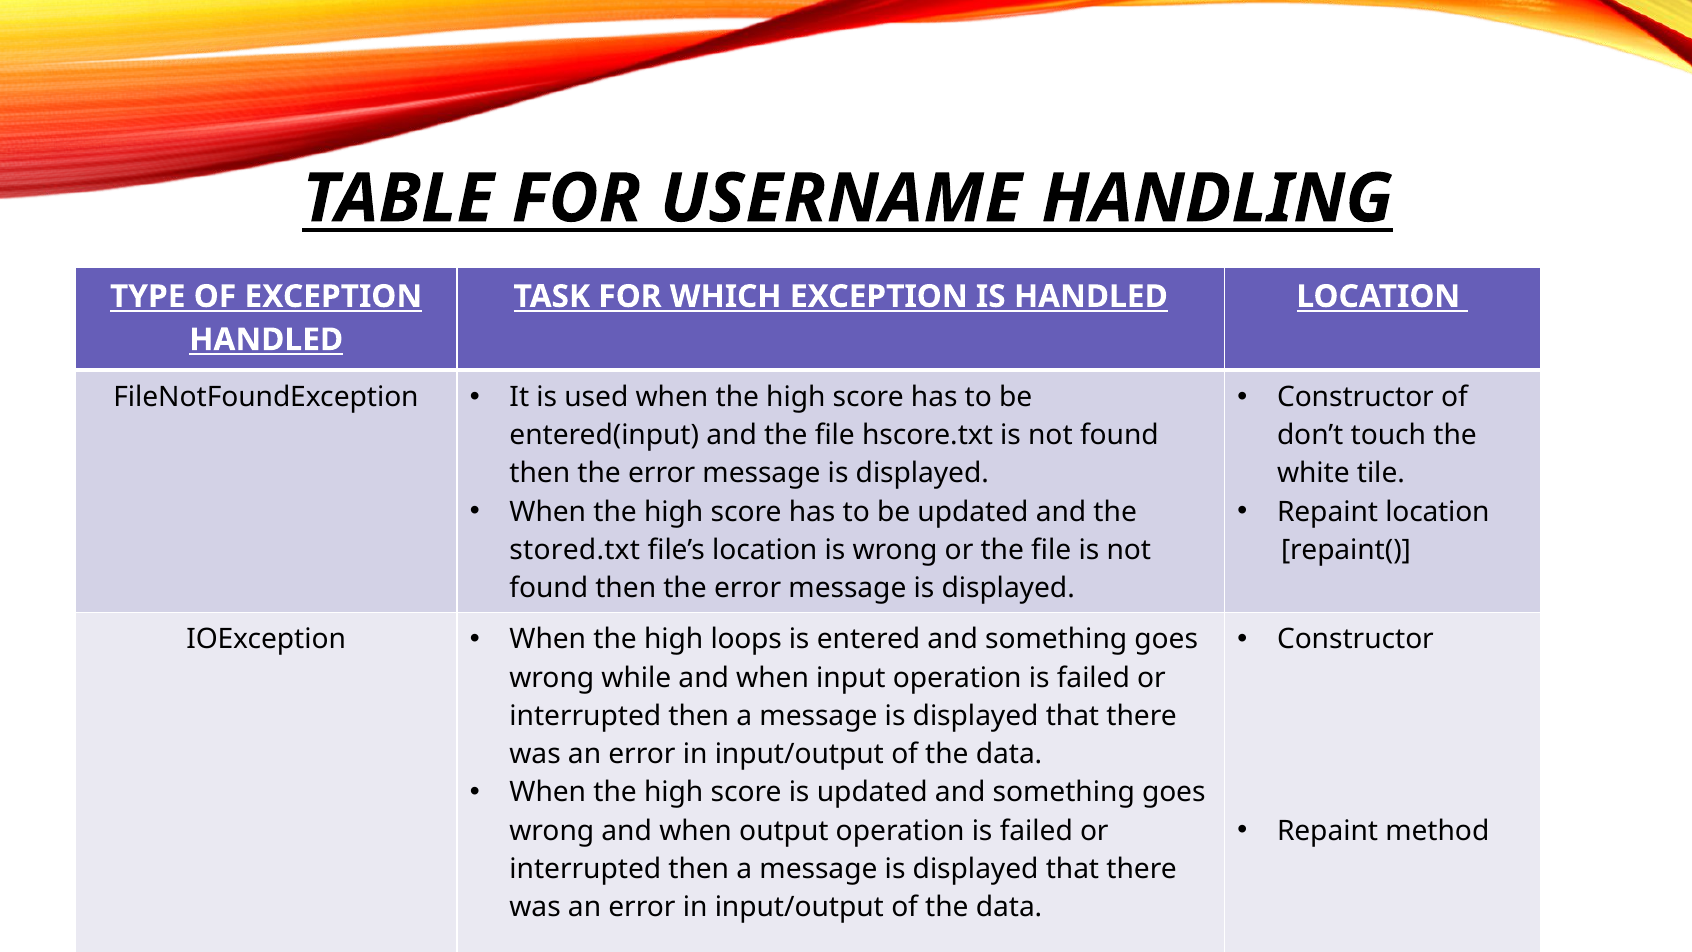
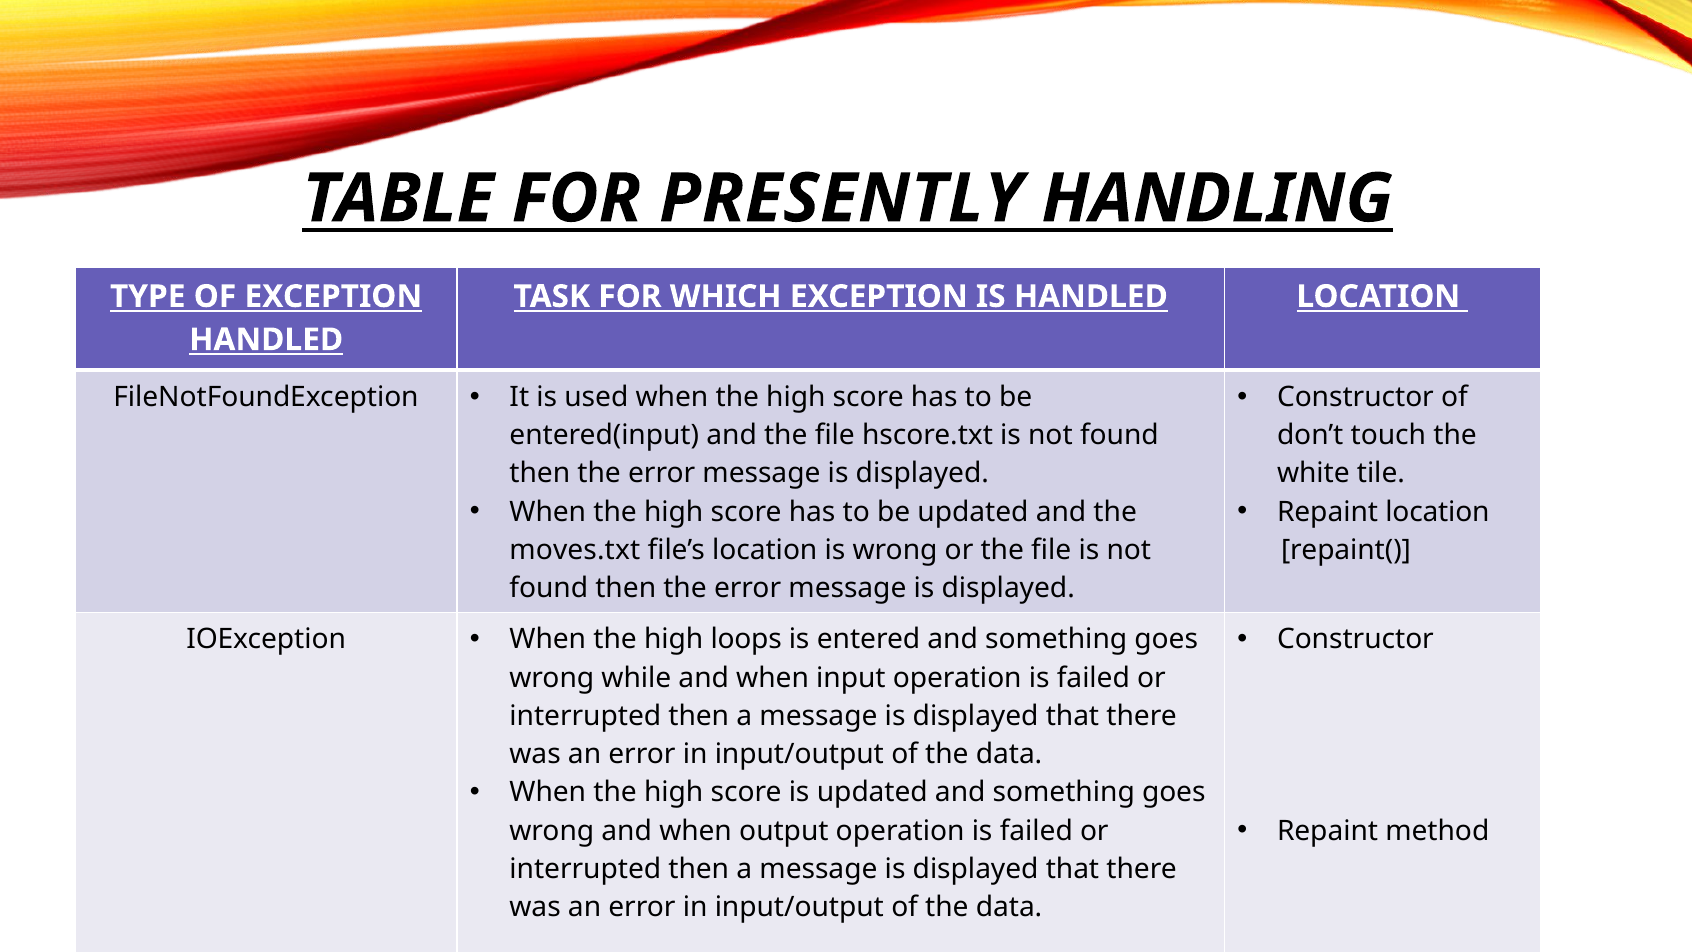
USERNAME: USERNAME -> PRESENTLY
stored.txt: stored.txt -> moves.txt
